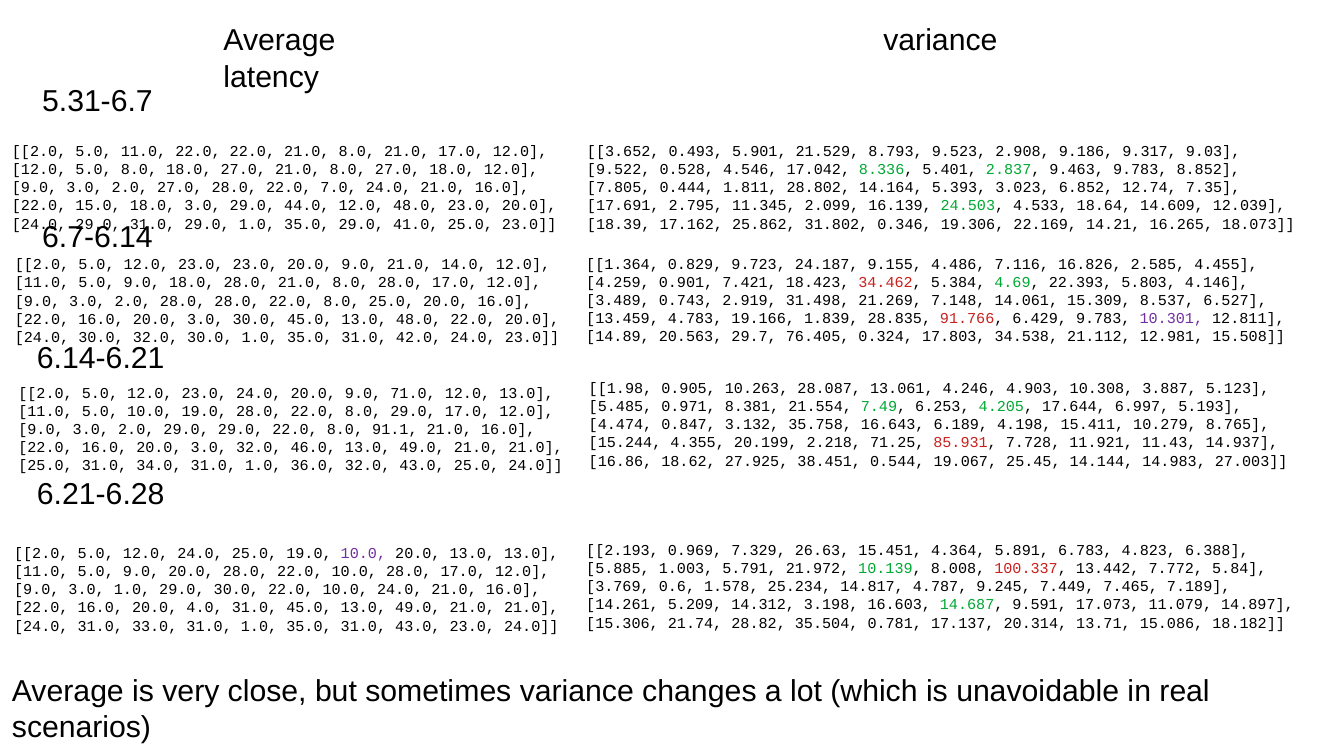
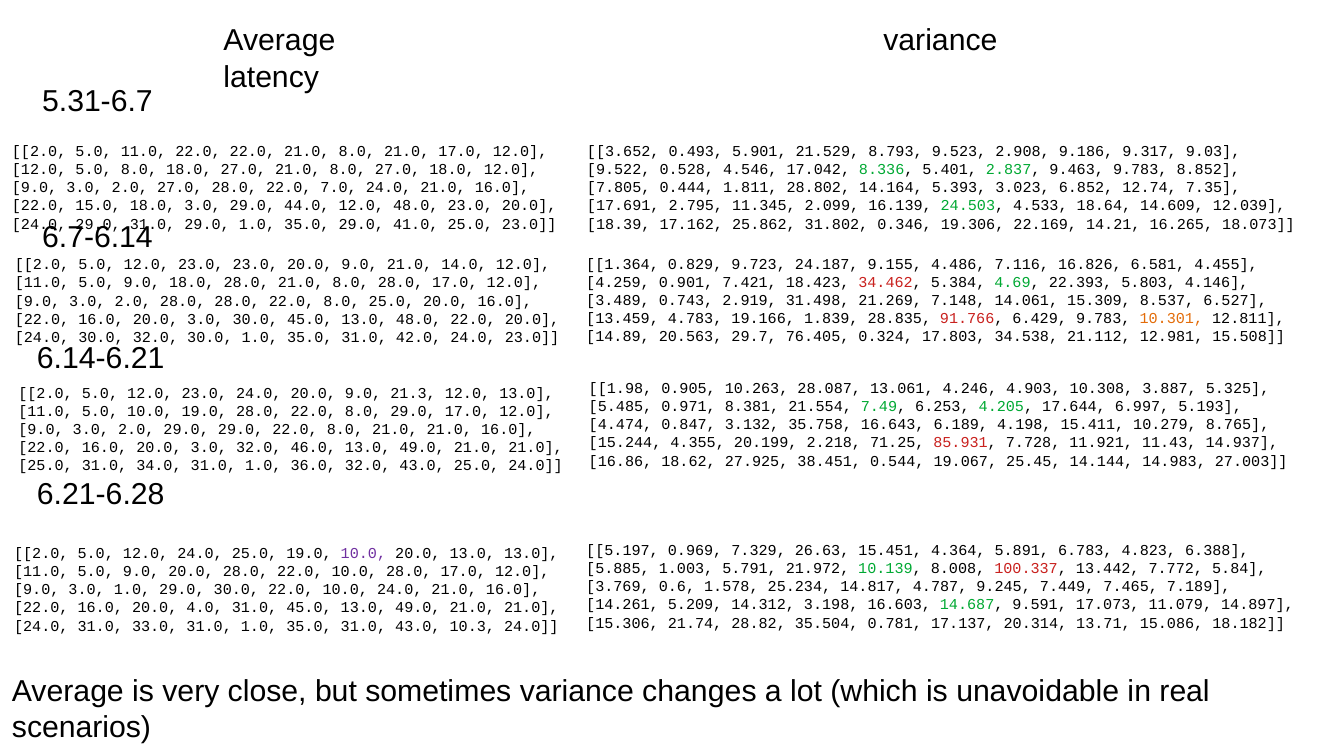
2.585: 2.585 -> 6.581
10.301 colour: purple -> orange
5.123: 5.123 -> 5.325
71.0: 71.0 -> 21.3
22.0 8.0 91.1: 91.1 -> 21.0
2.193: 2.193 -> 5.197
43.0 23.0: 23.0 -> 10.3
